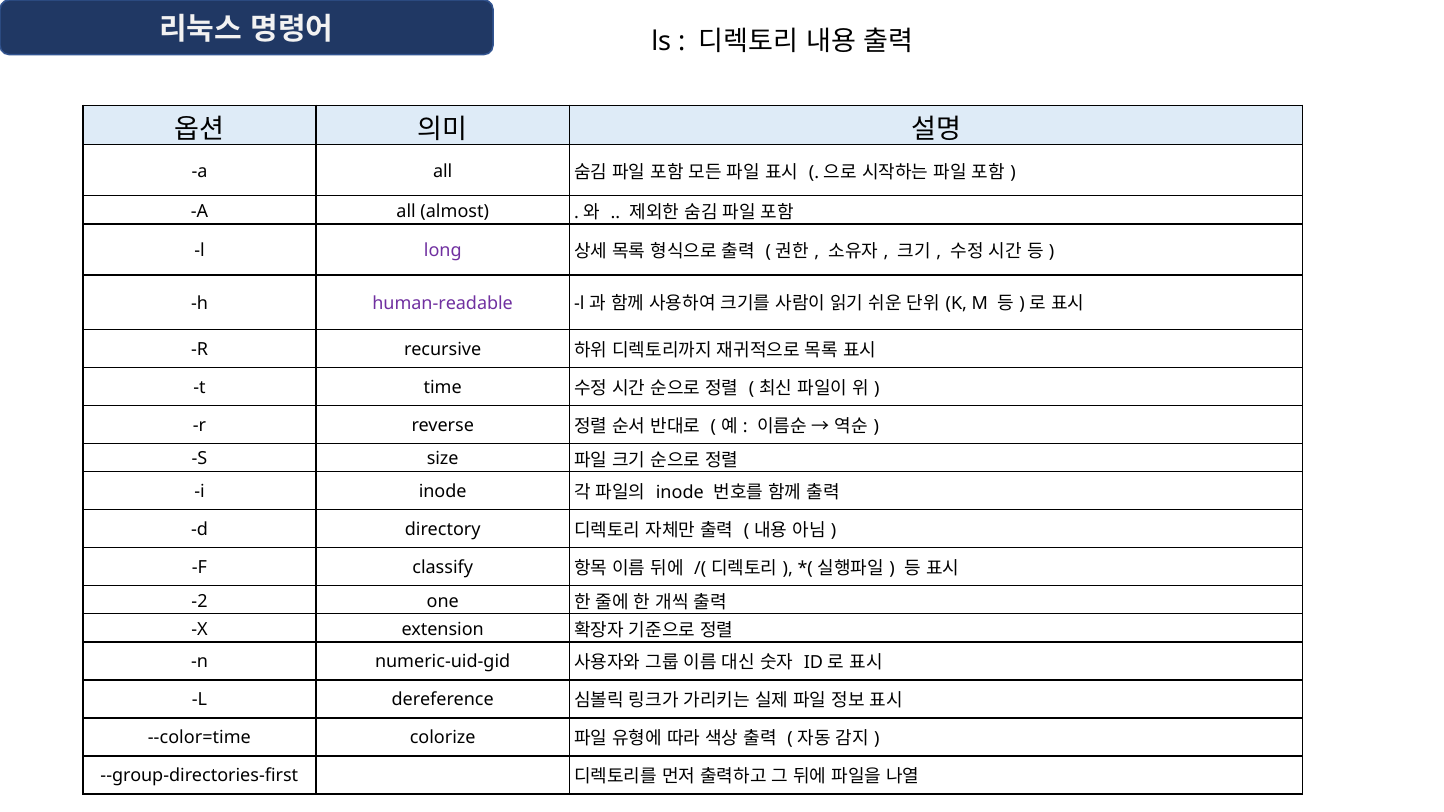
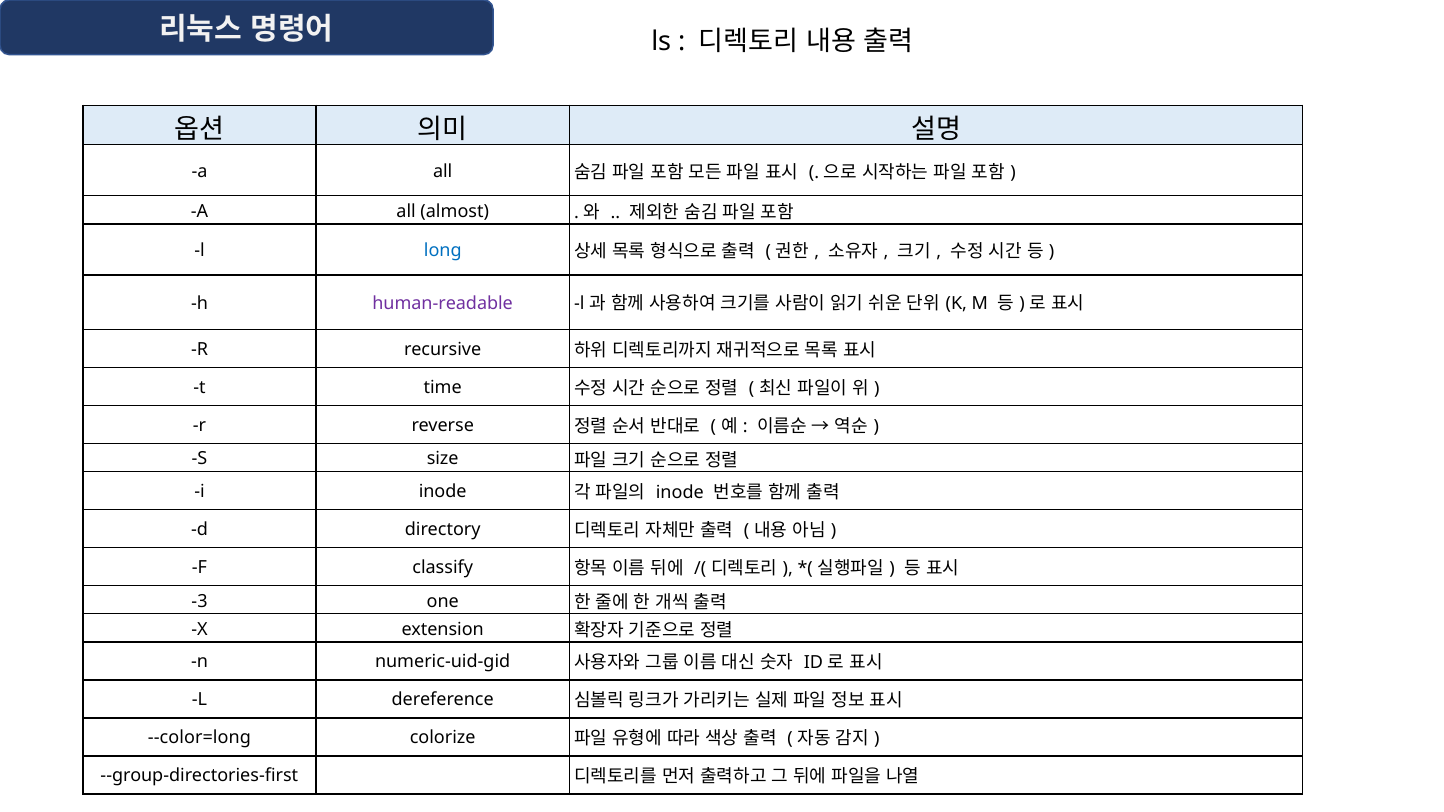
long colour: purple -> blue
-2: -2 -> -3
--color=time: --color=time -> --color=long
